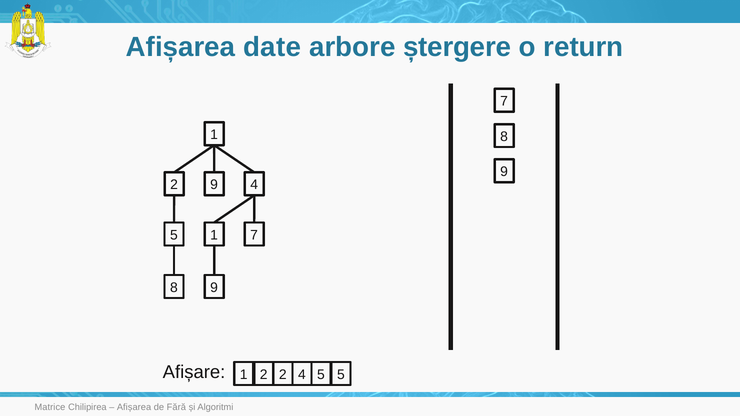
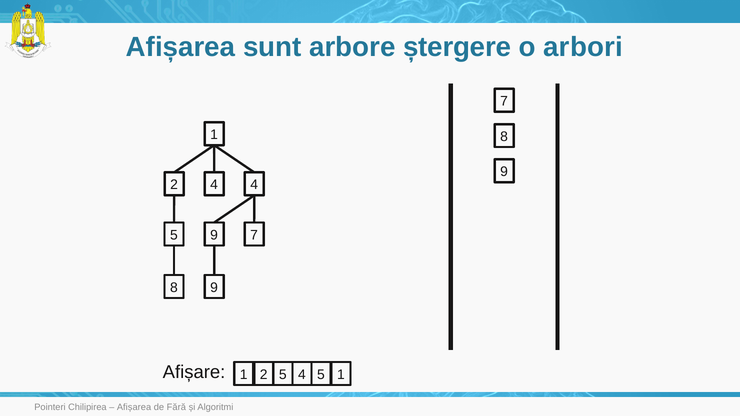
date: date -> sunt
return: return -> arbori
2 9: 9 -> 4
5 1: 1 -> 9
5 5: 5 -> 1
2 2: 2 -> 5
Matrice: Matrice -> Pointeri
